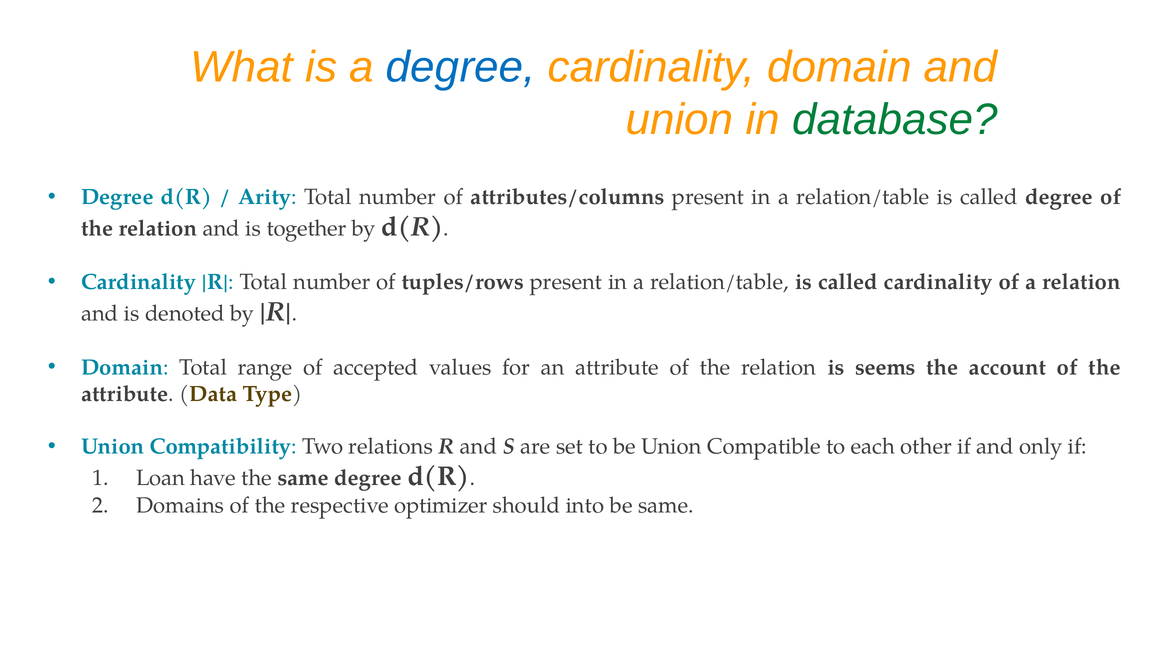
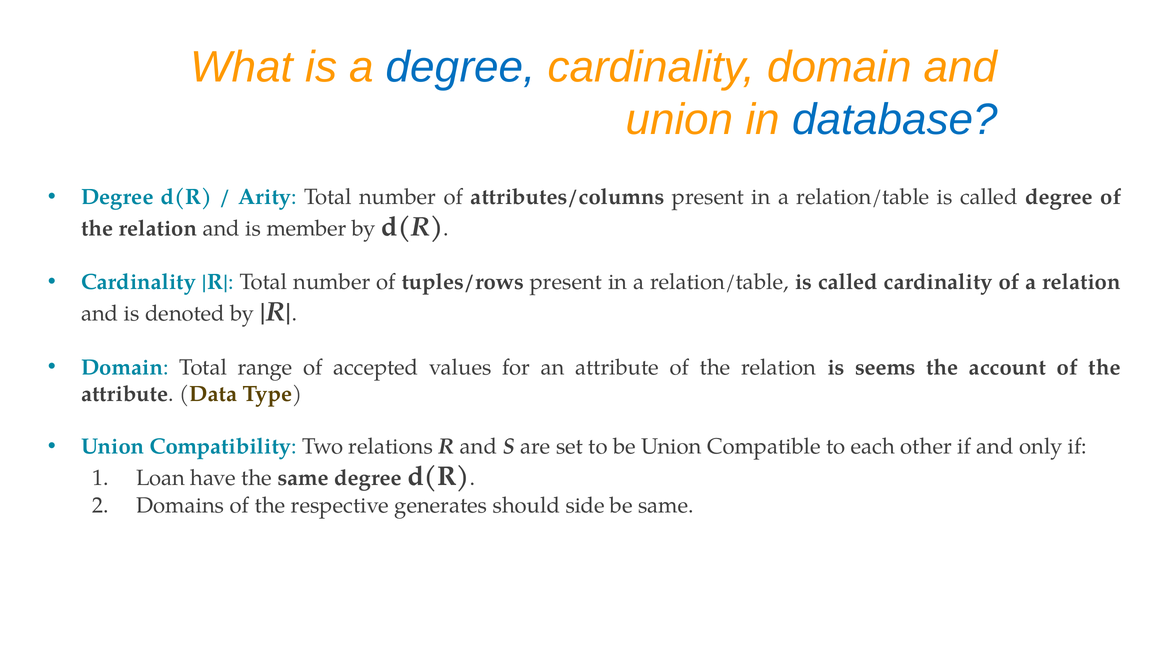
database colour: green -> blue
together: together -> member
optimizer: optimizer -> generates
into: into -> side
